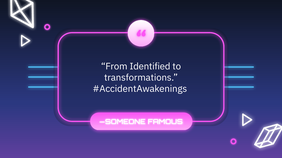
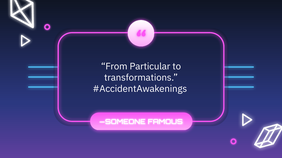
Identified: Identified -> Particular
